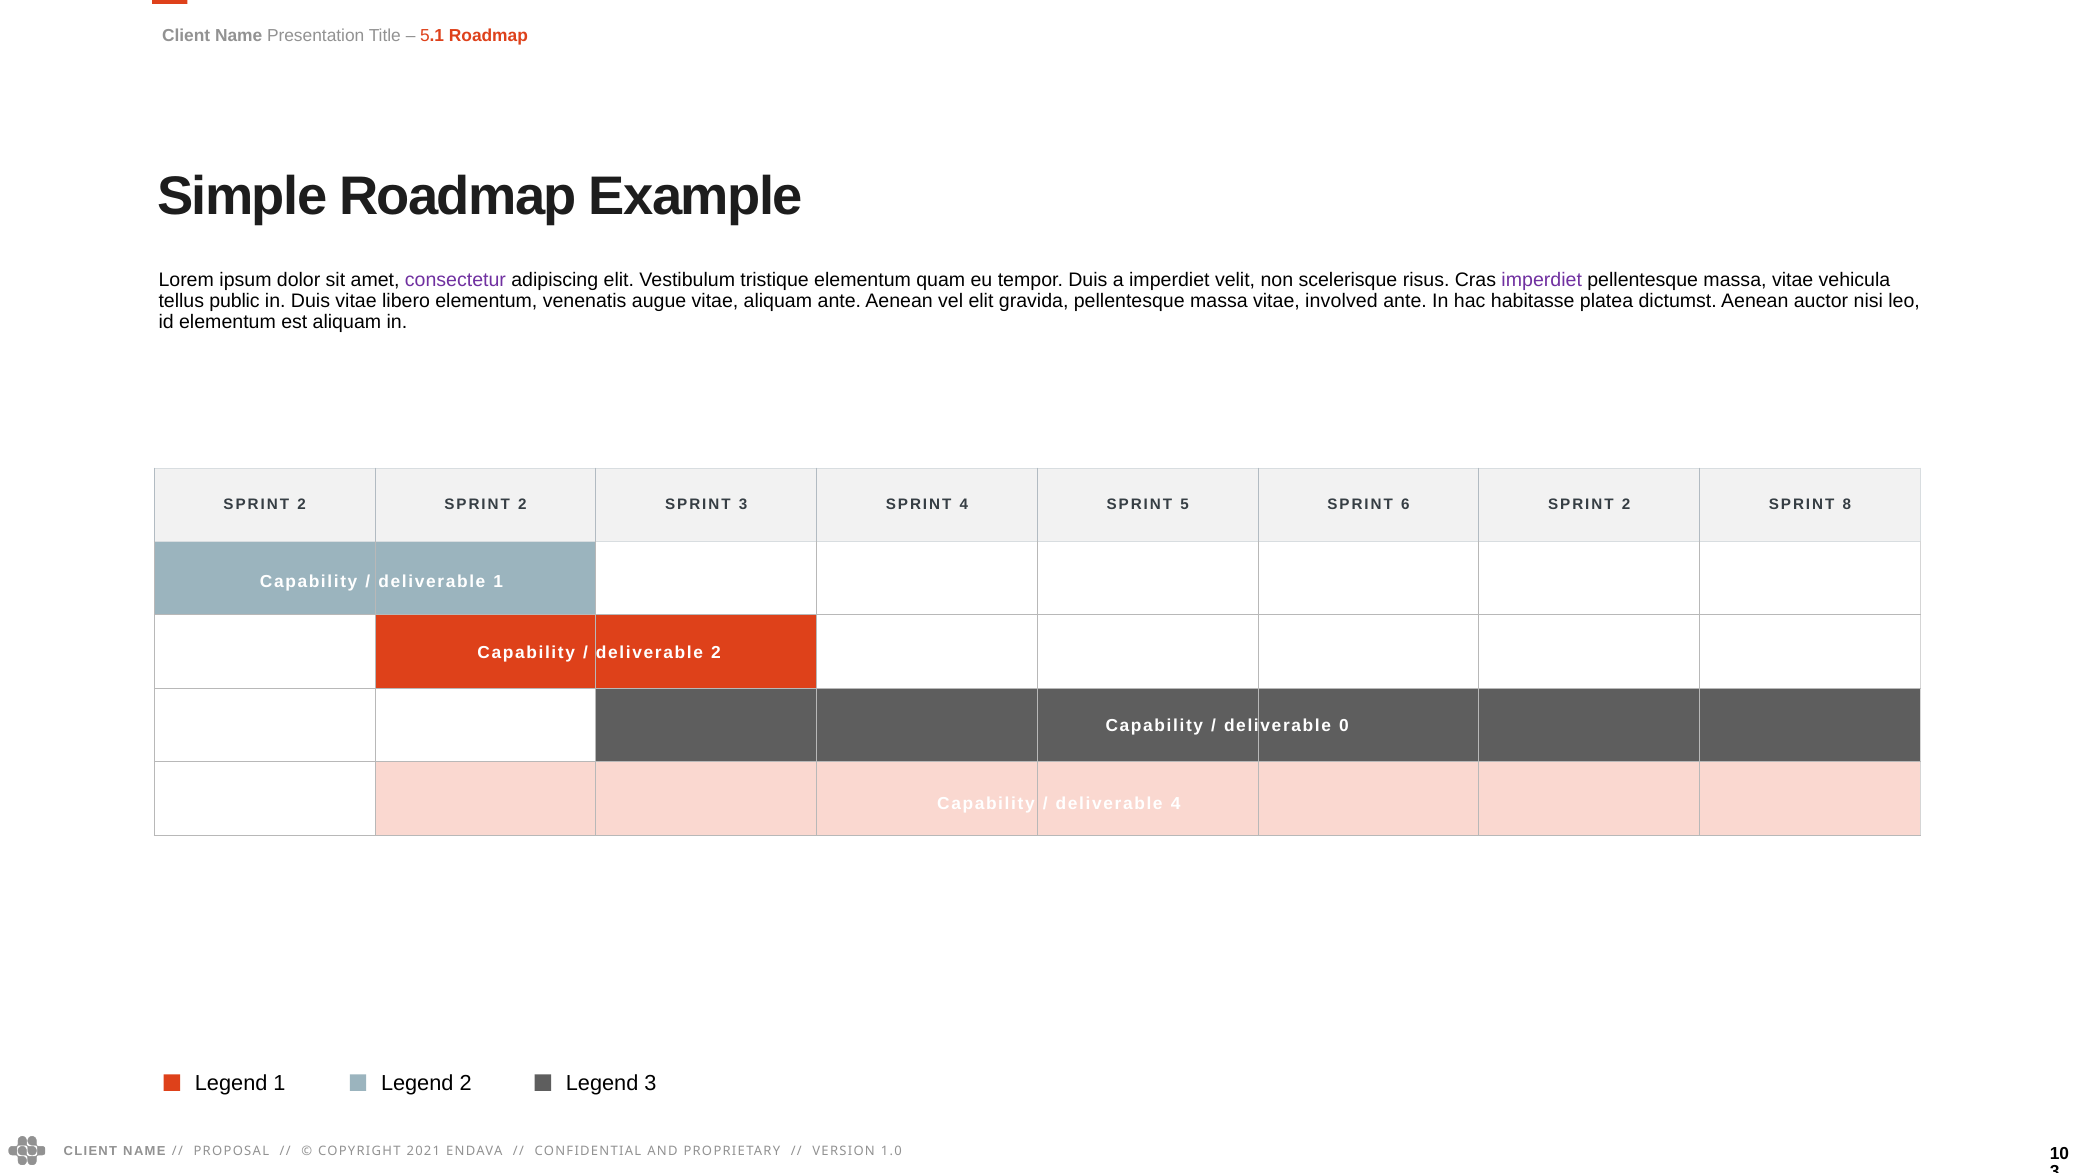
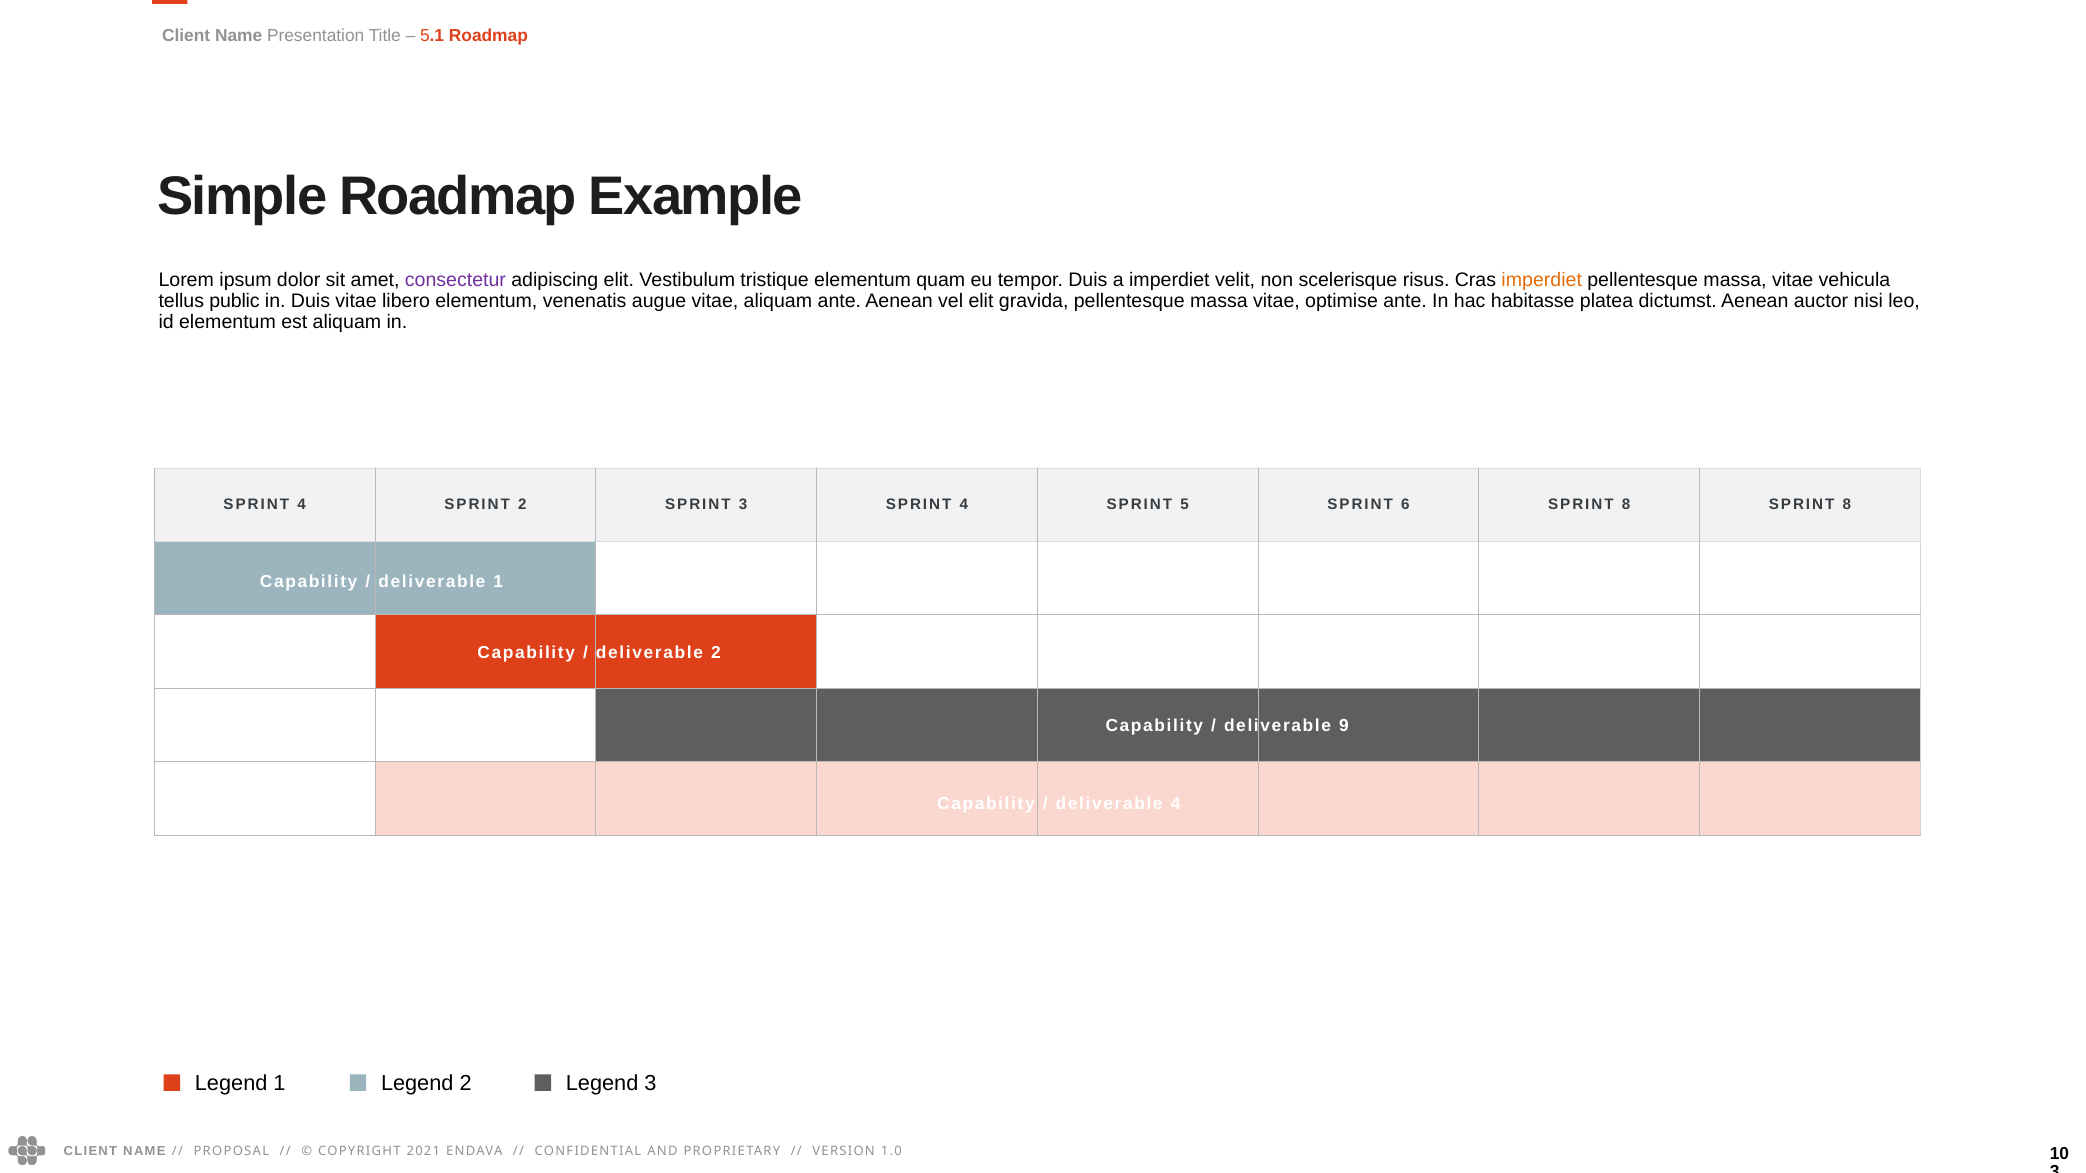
imperdiet at (1542, 280) colour: purple -> orange
involved: involved -> optimise
2 at (302, 505): 2 -> 4
6 SPRINT 2: 2 -> 8
0: 0 -> 9
